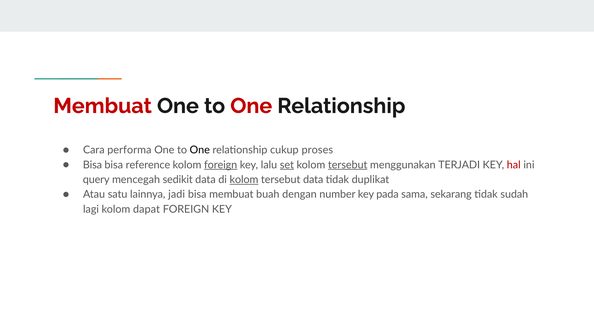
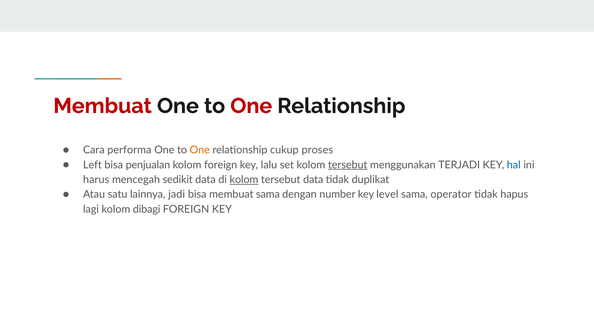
One at (200, 150) colour: black -> orange
Bisa at (92, 165): Bisa -> Left
reference: reference -> penjualan
foreign at (221, 165) underline: present -> none
set underline: present -> none
hal colour: red -> blue
query: query -> harus
membuat buah: buah -> sama
pada: pada -> level
sekarang: sekarang -> operator
sudah: sudah -> hapus
dapat: dapat -> dibagi
